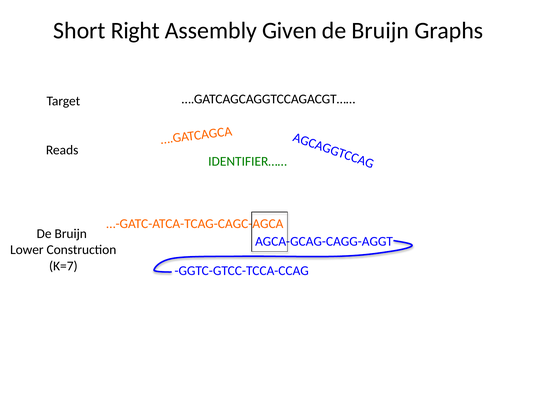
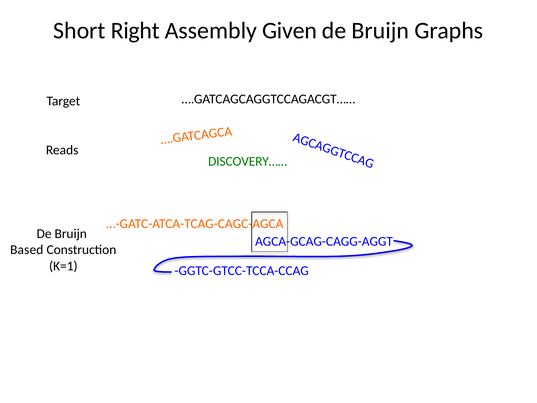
IDENTIFIER……: IDENTIFIER…… -> DISCOVERY……
Lower: Lower -> Based
K=7: K=7 -> K=1
